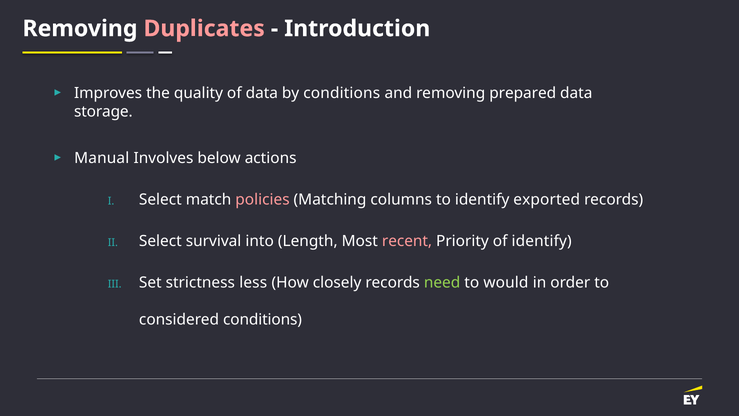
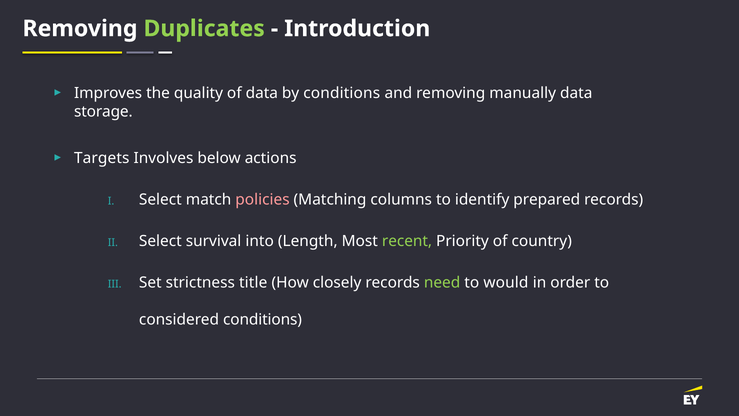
Duplicates colour: pink -> light green
prepared: prepared -> manually
Manual: Manual -> Targets
exported: exported -> prepared
recent colour: pink -> light green
of identify: identify -> country
less: less -> title
